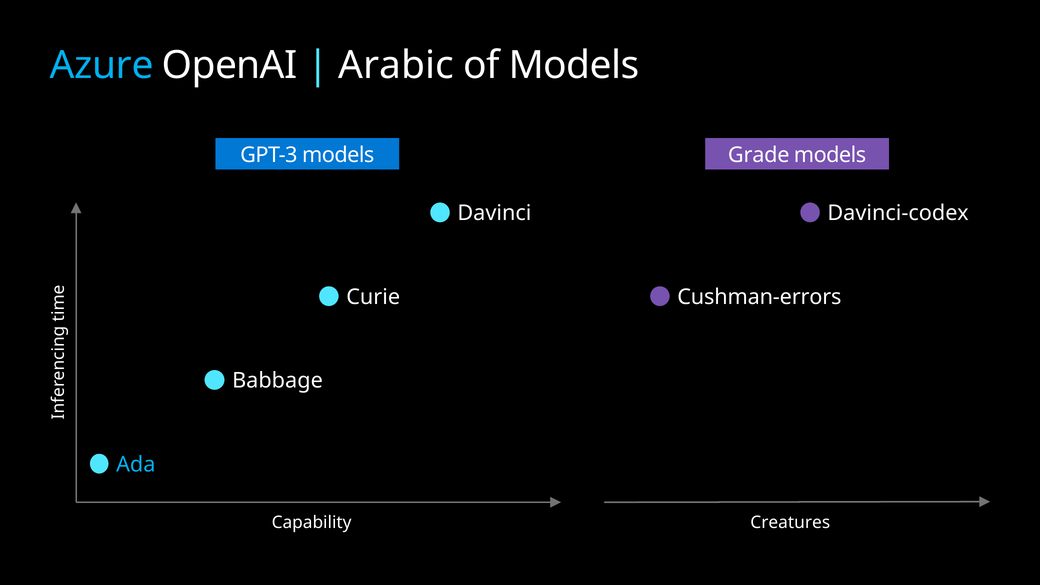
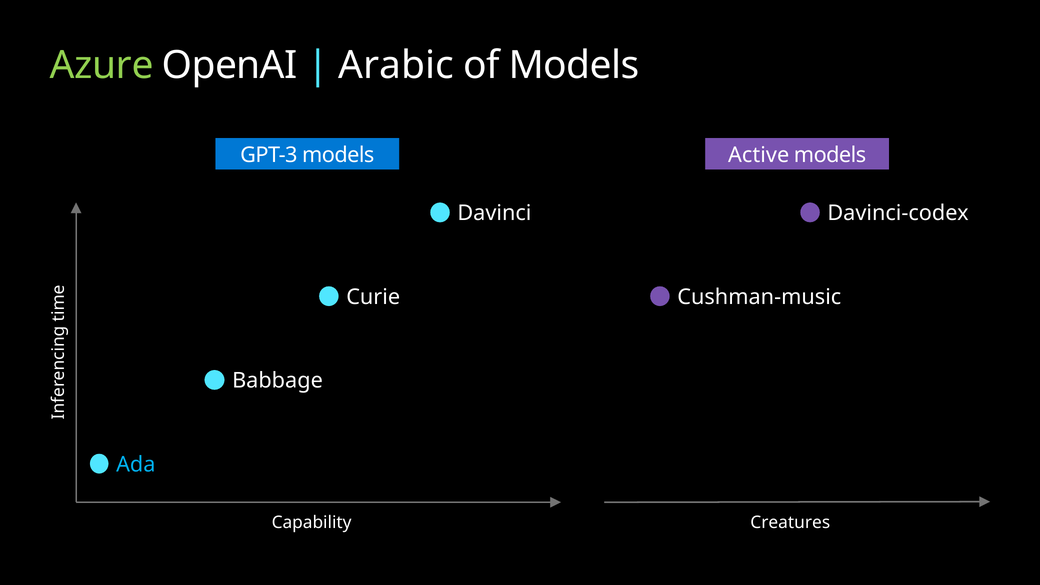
Azure colour: light blue -> light green
Grade: Grade -> Active
Cushman-errors: Cushman-errors -> Cushman-music
